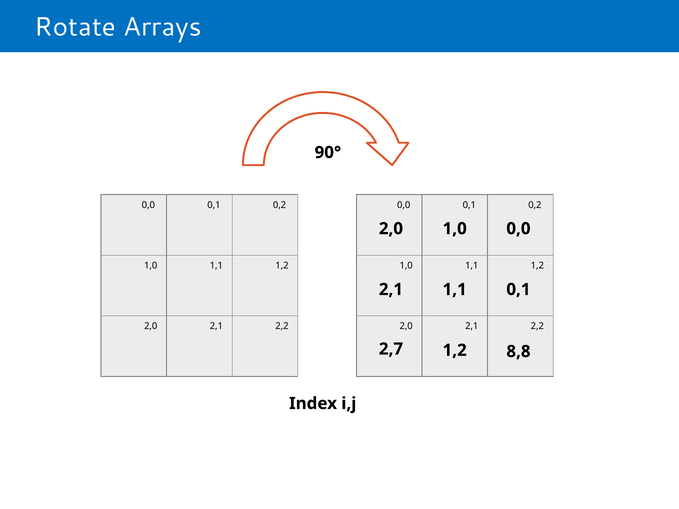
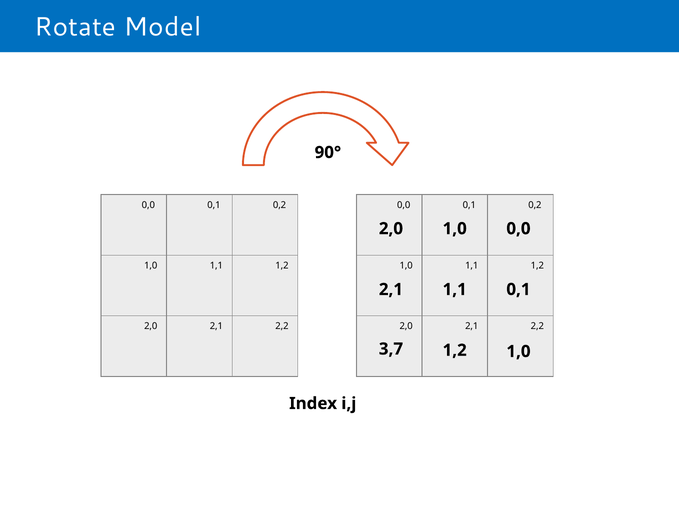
Arrays: Arrays -> Model
2,7: 2,7 -> 3,7
1,2 8,8: 8,8 -> 1,0
